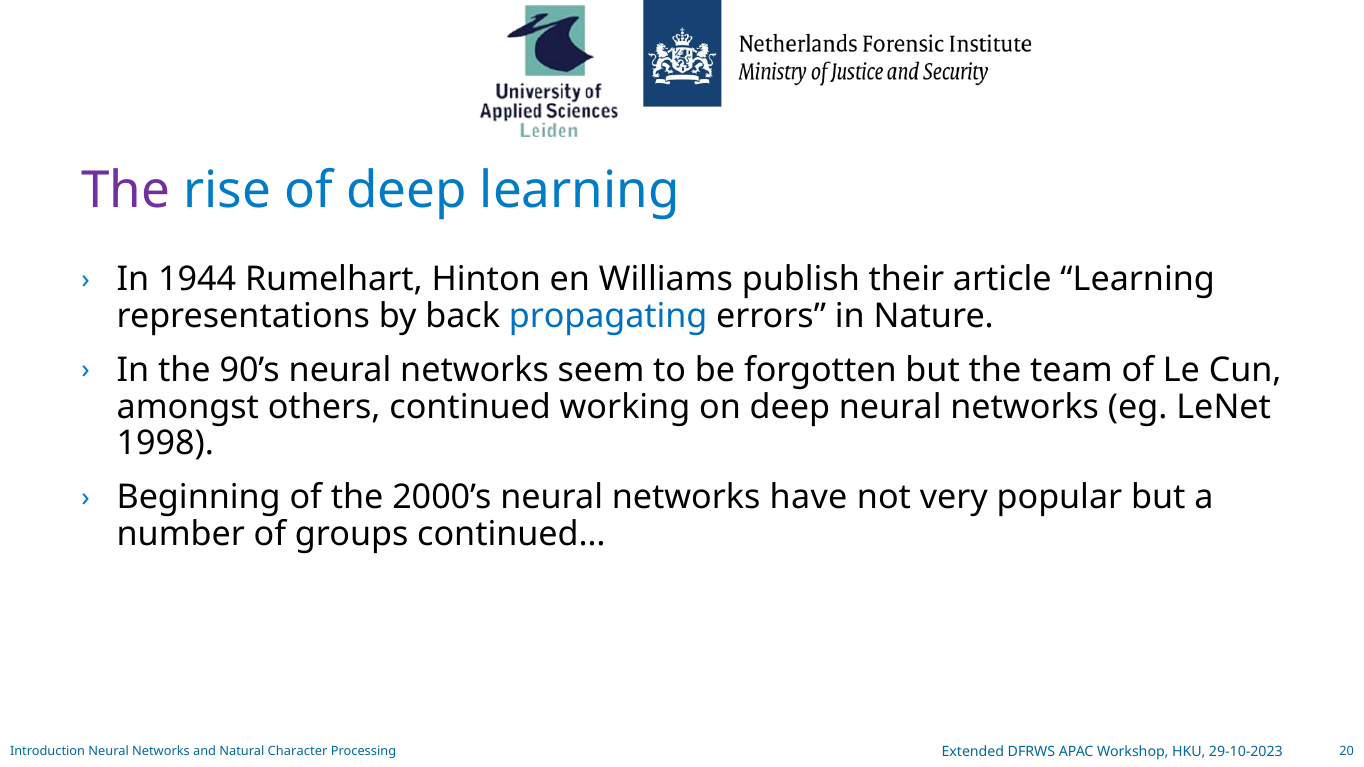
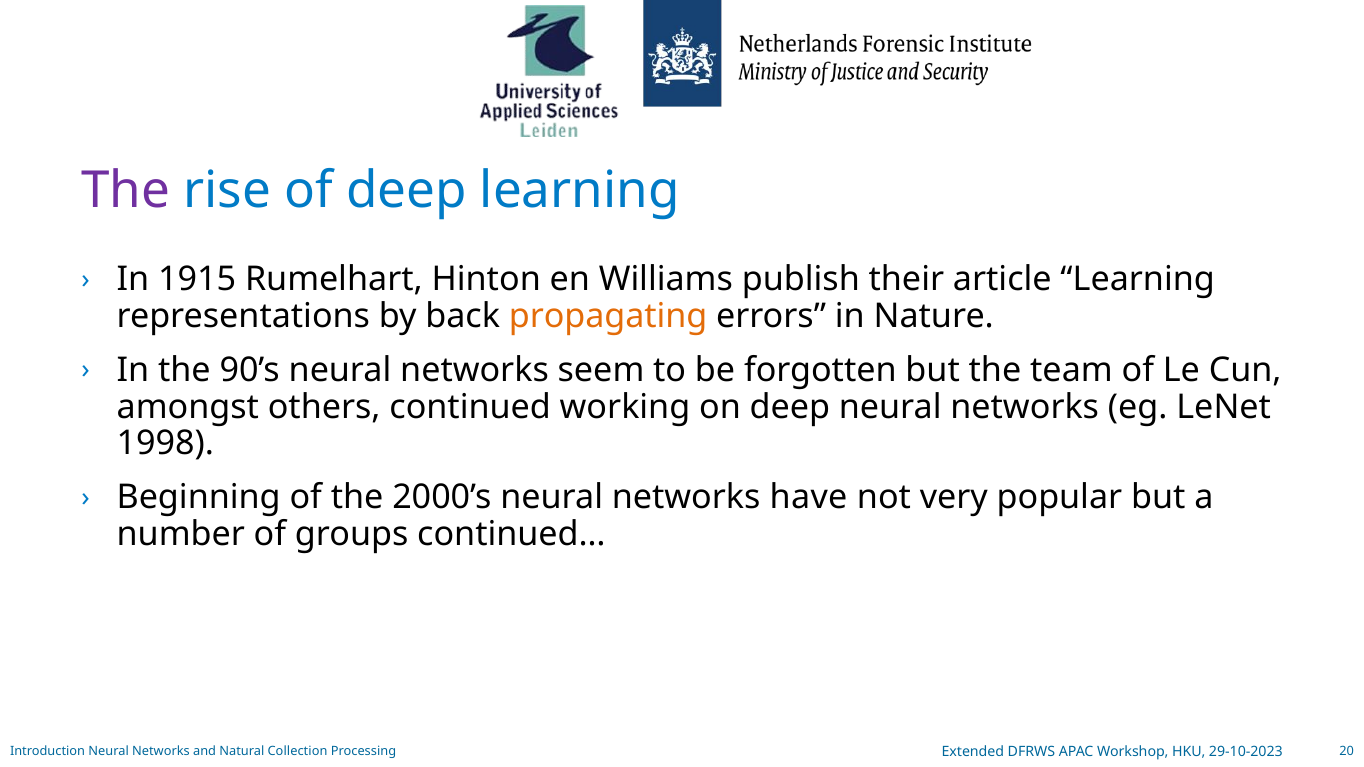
1944: 1944 -> 1915
propagating colour: blue -> orange
Character: Character -> Collection
